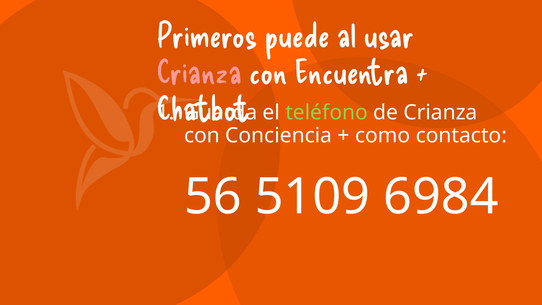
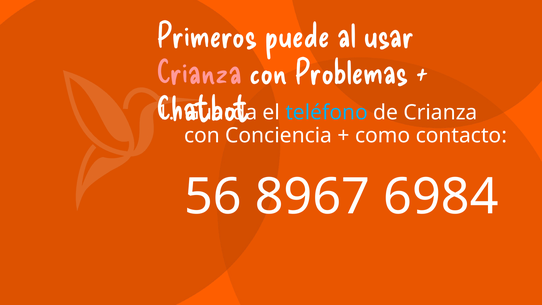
Encuentra: Encuentra -> Problemas
teléfono colour: light green -> light blue
5109: 5109 -> 8967
